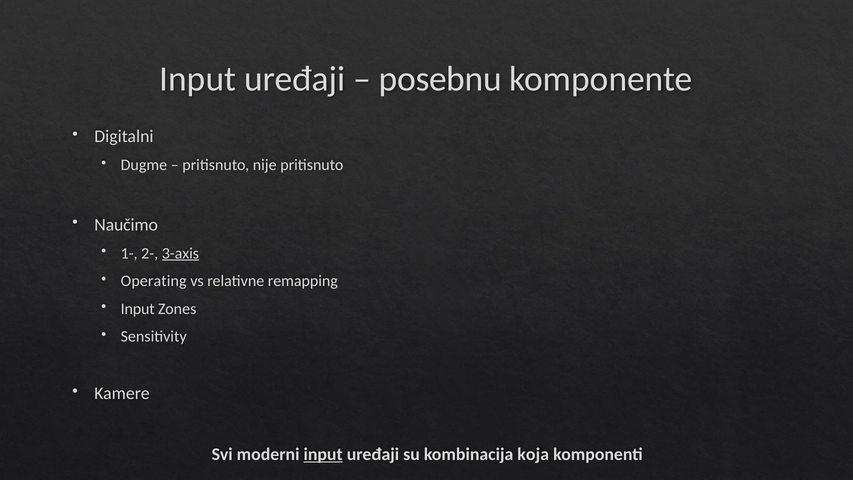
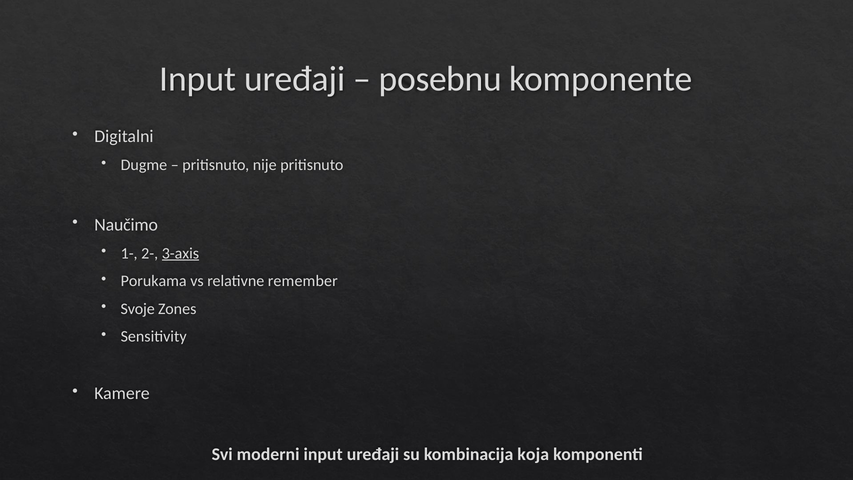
Operating: Operating -> Porukama
remapping: remapping -> remember
Input at (138, 309): Input -> Svoje
input at (323, 454) underline: present -> none
